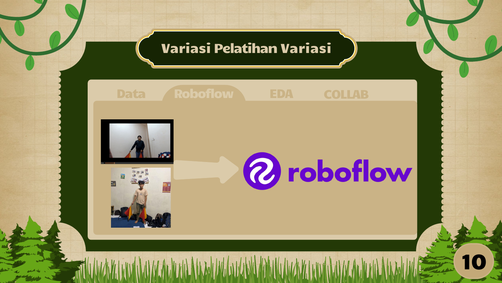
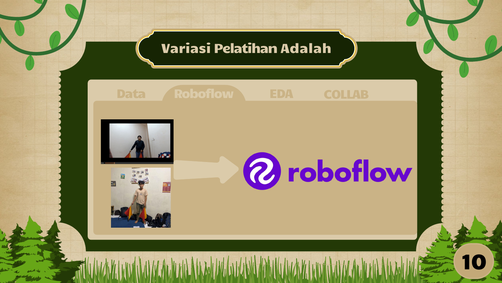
Pelatihan Variasi: Variasi -> Adalah
